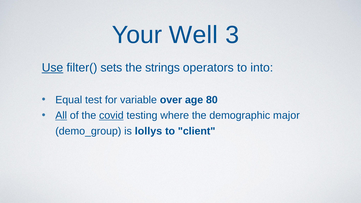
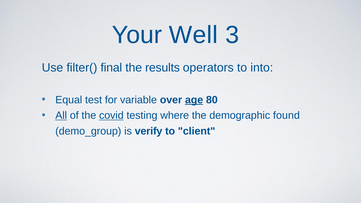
Use underline: present -> none
sets: sets -> final
strings: strings -> results
age underline: none -> present
major: major -> found
lollys: lollys -> verify
